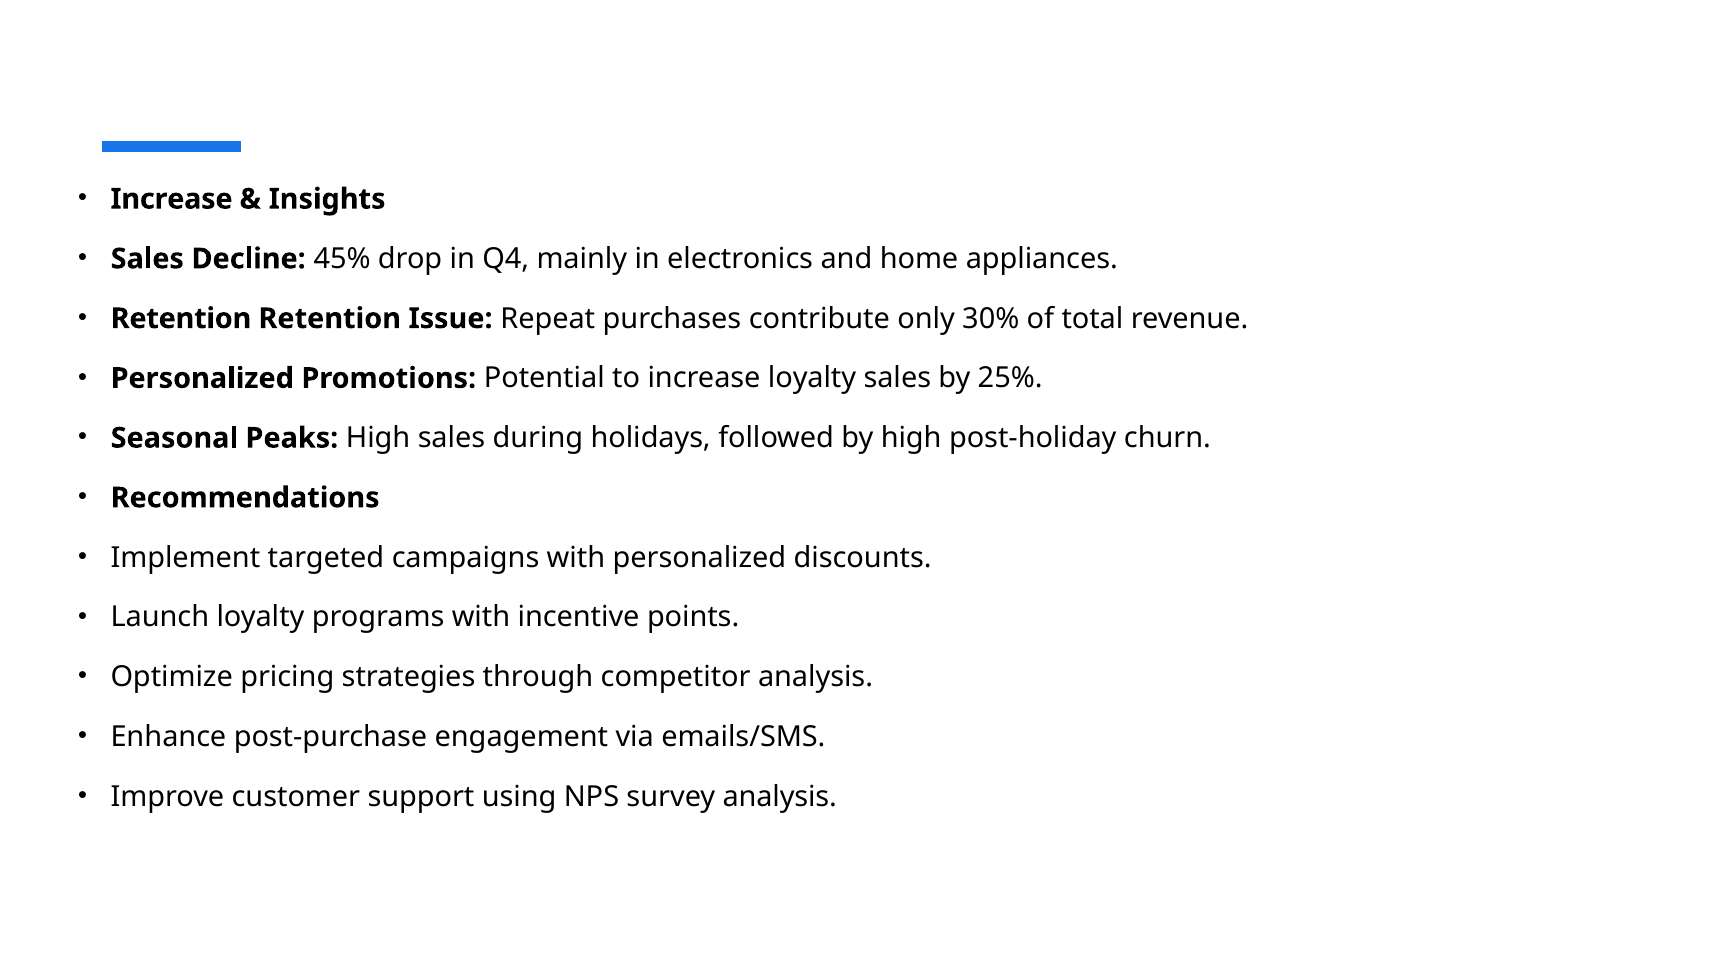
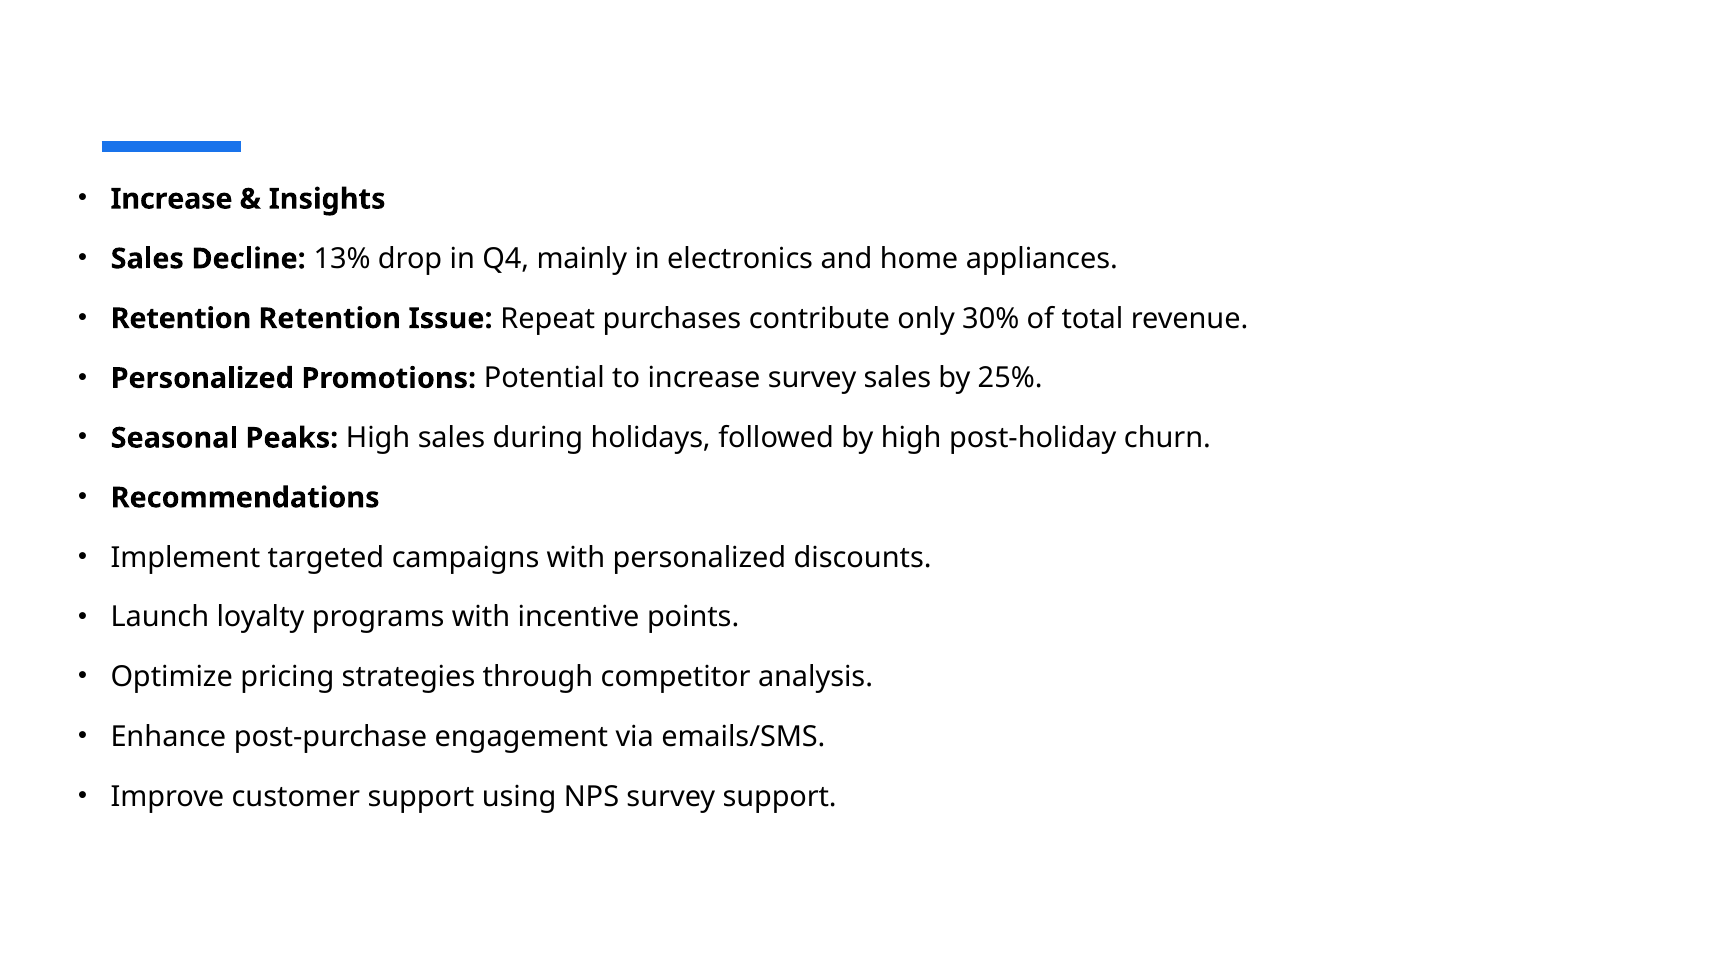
45%: 45% -> 13%
increase loyalty: loyalty -> survey
survey analysis: analysis -> support
